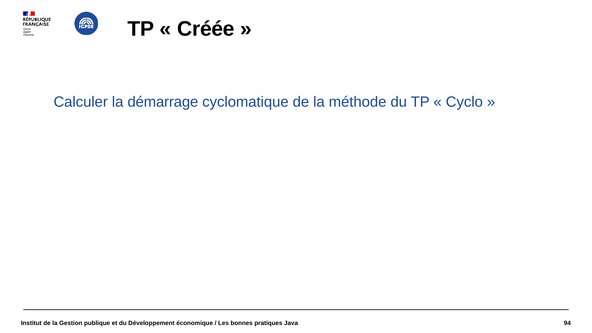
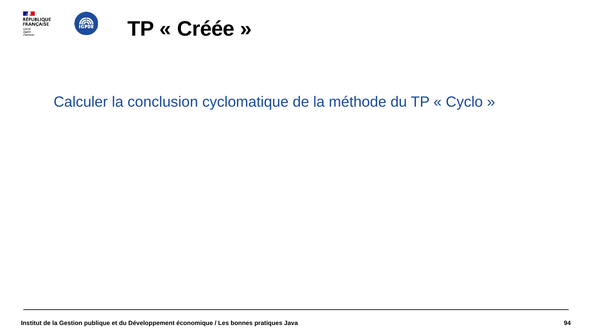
démarrage: démarrage -> conclusion
